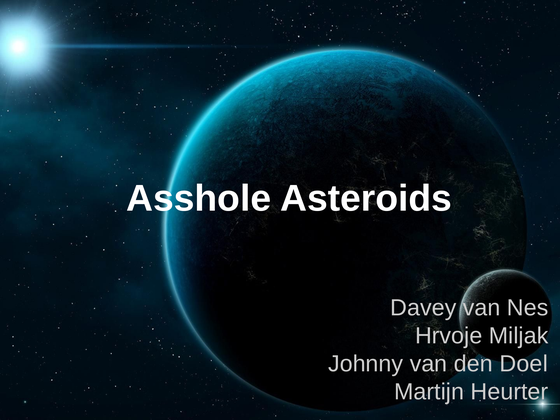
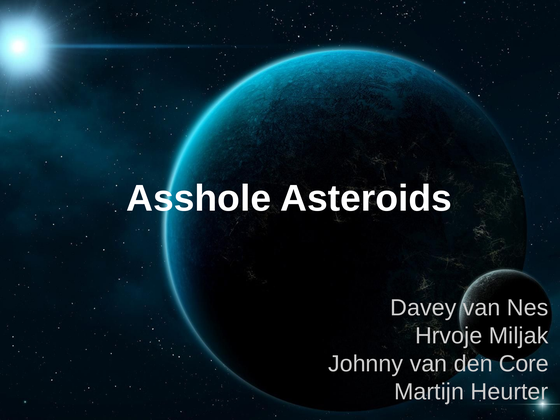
Doel: Doel -> Core
